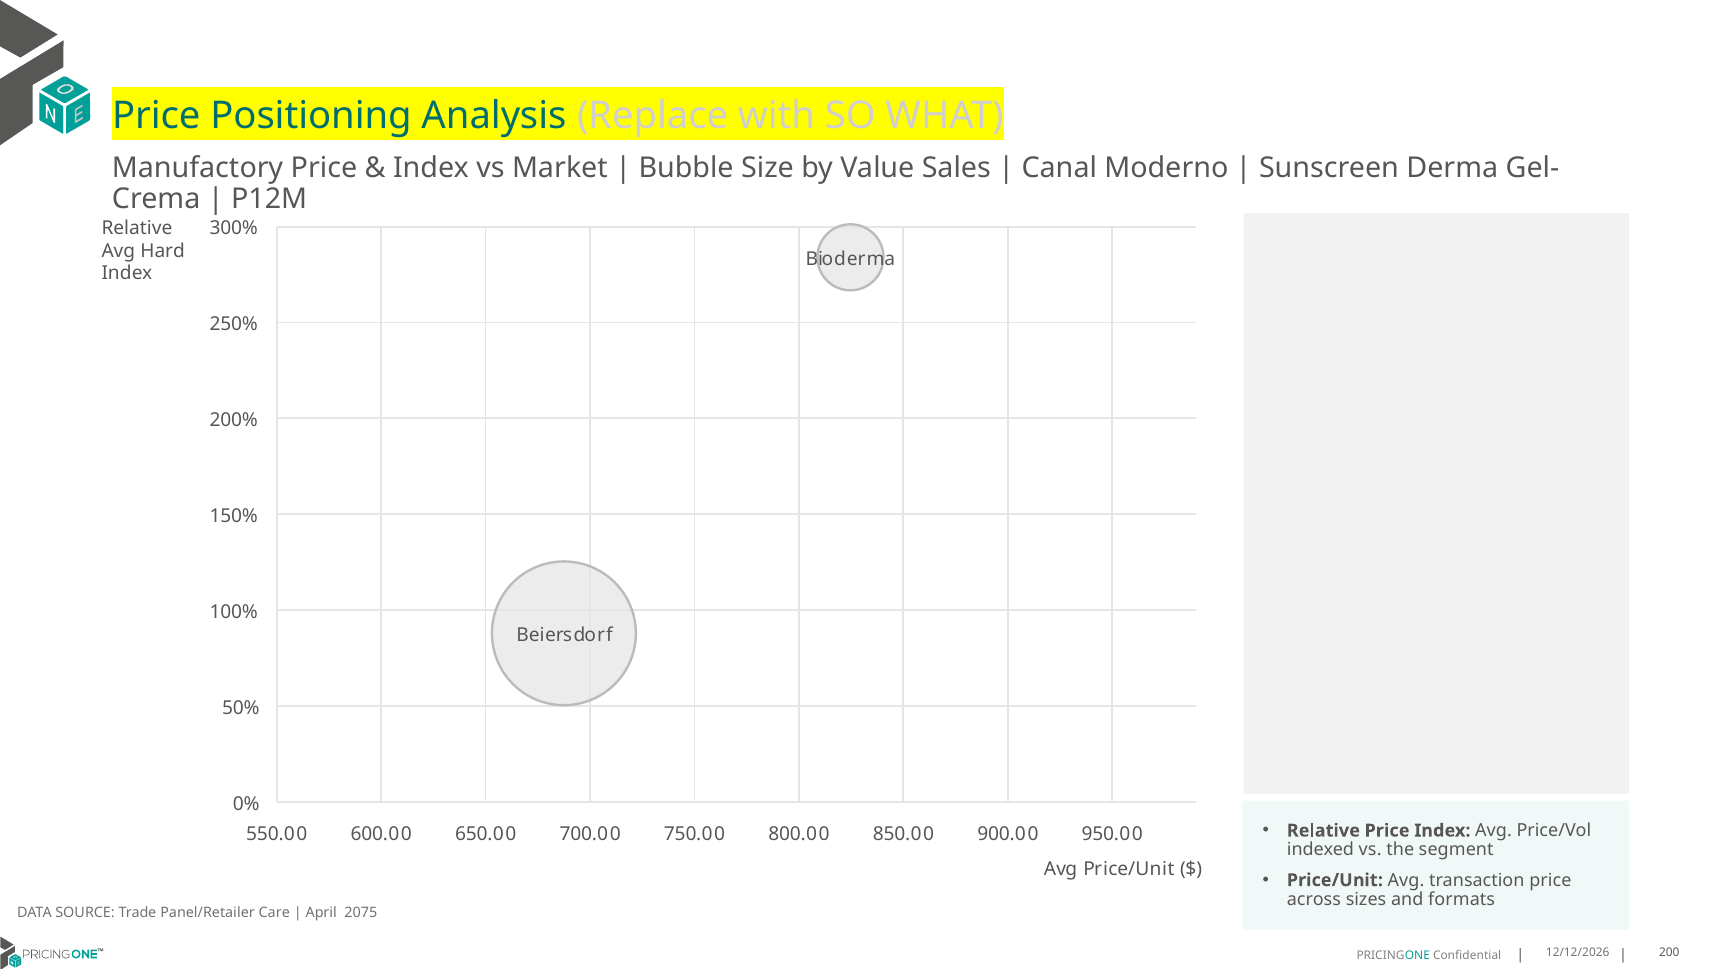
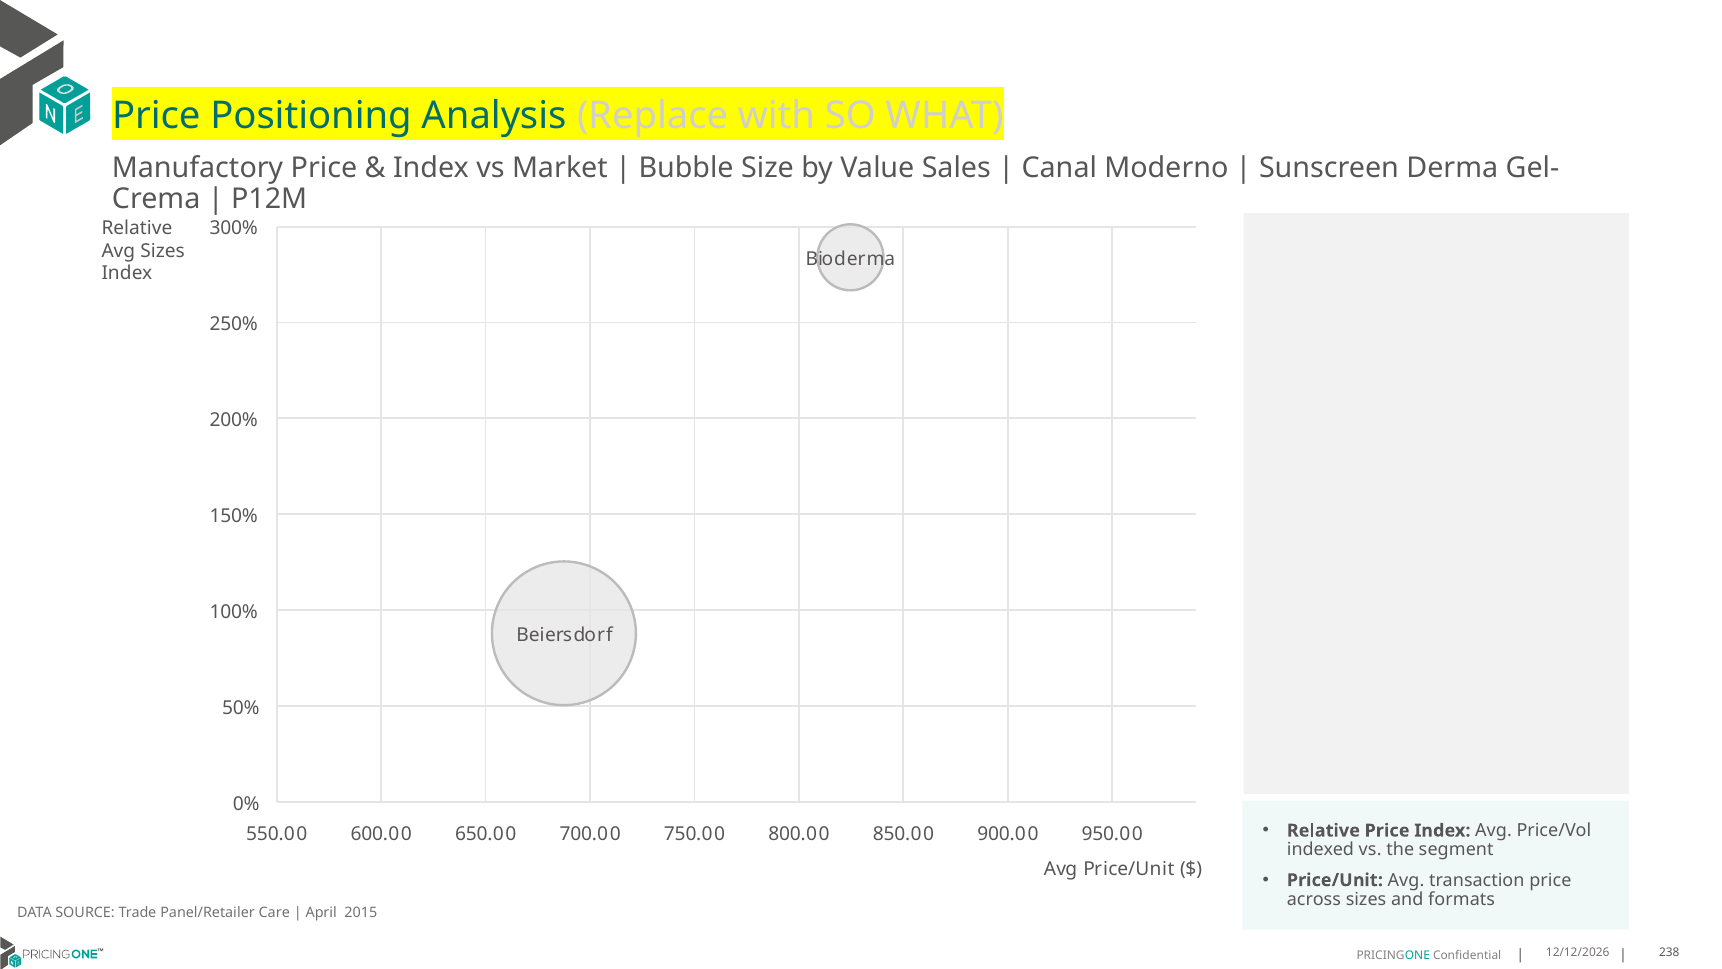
Avg Hard: Hard -> Sizes
2075: 2075 -> 2015
200: 200 -> 238
